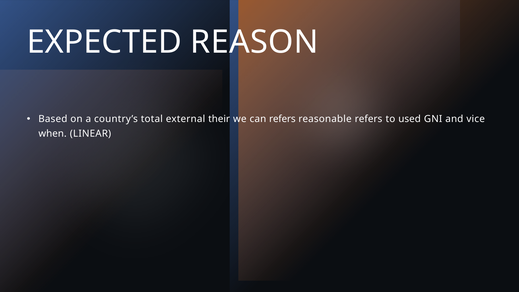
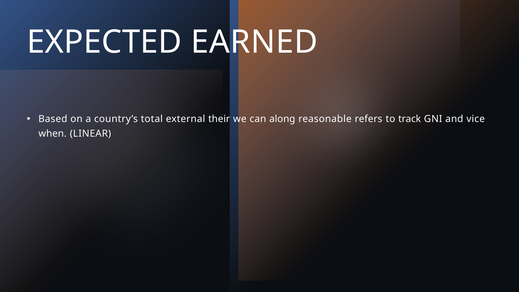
REASON: REASON -> EARNED
can refers: refers -> along
used: used -> track
